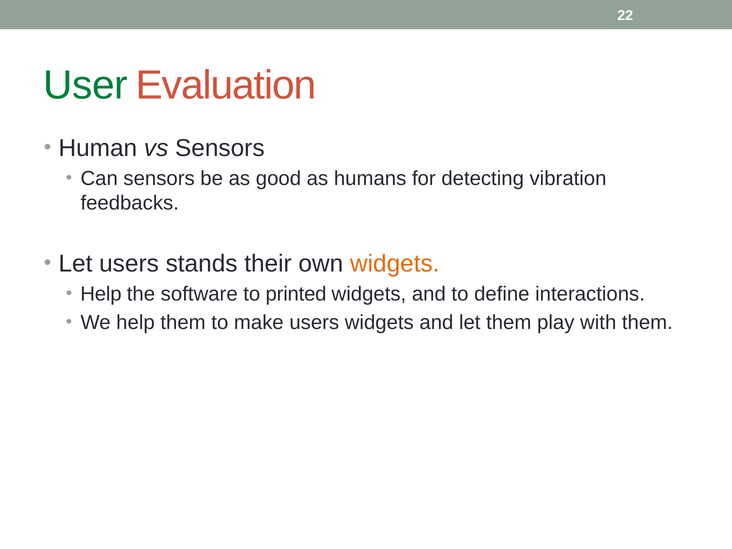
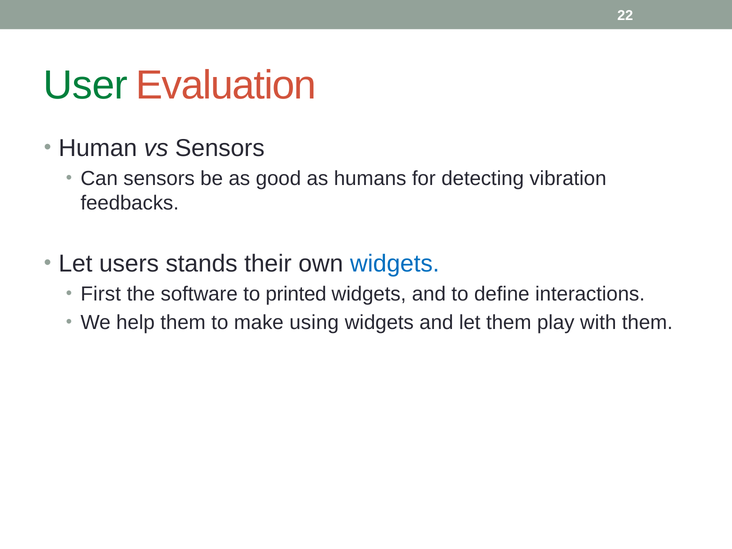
widgets at (395, 264) colour: orange -> blue
Help at (101, 294): Help -> First
make users: users -> using
